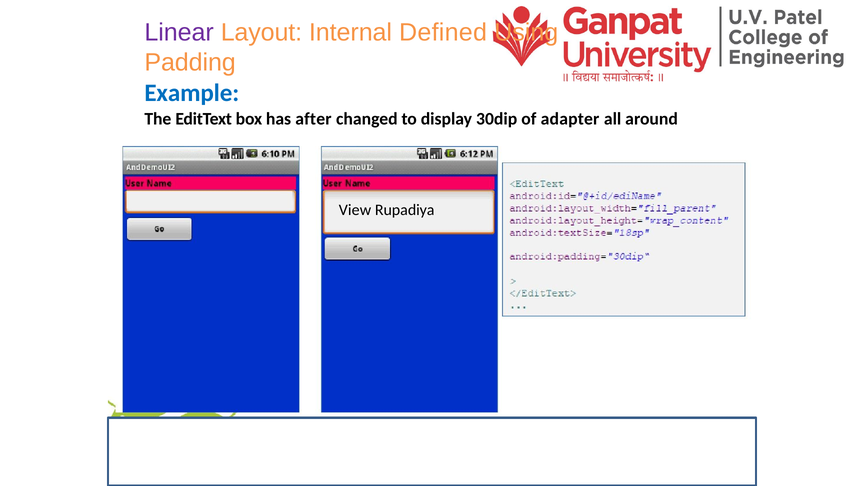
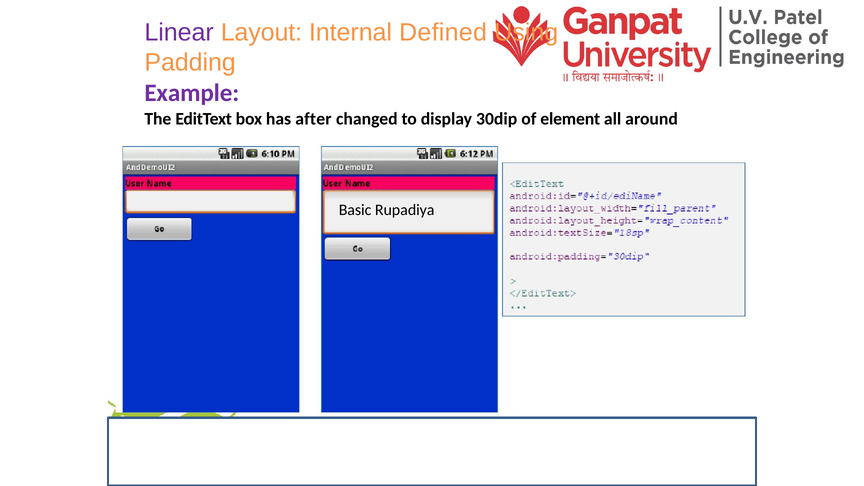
Example colour: blue -> purple
adapter: adapter -> element
View: View -> Basic
